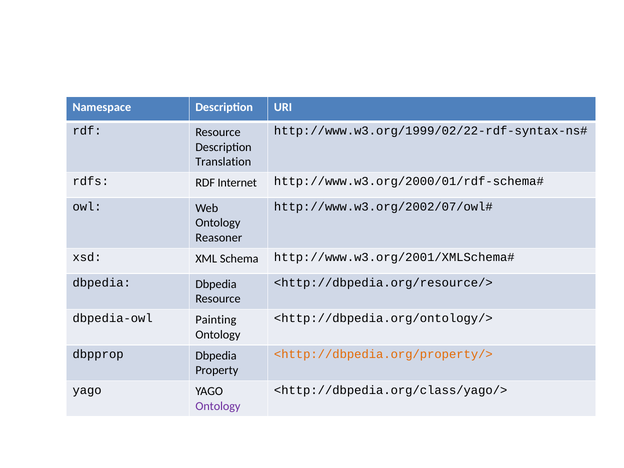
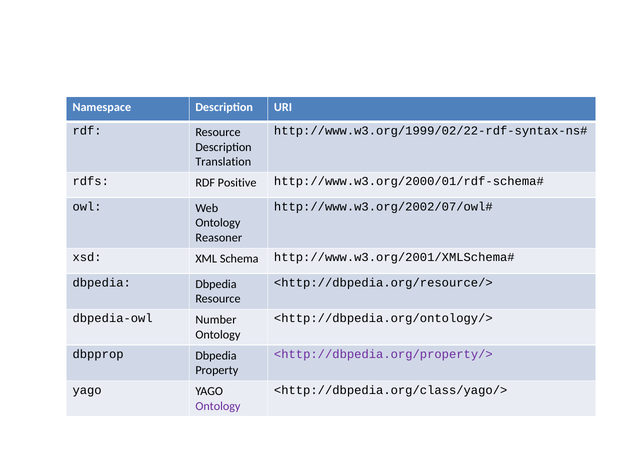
Internet: Internet -> Positive
Painting: Painting -> Number
<http://dbpedia.org/property/> colour: orange -> purple
